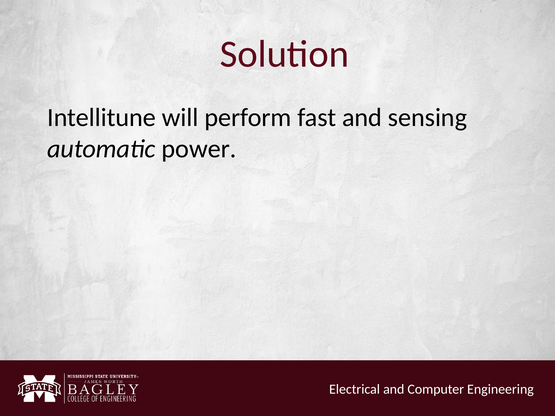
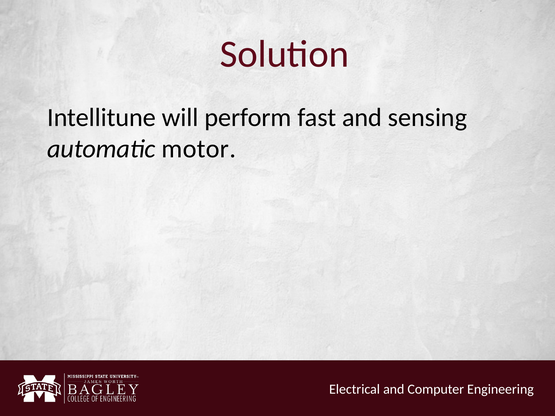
power: power -> motor
